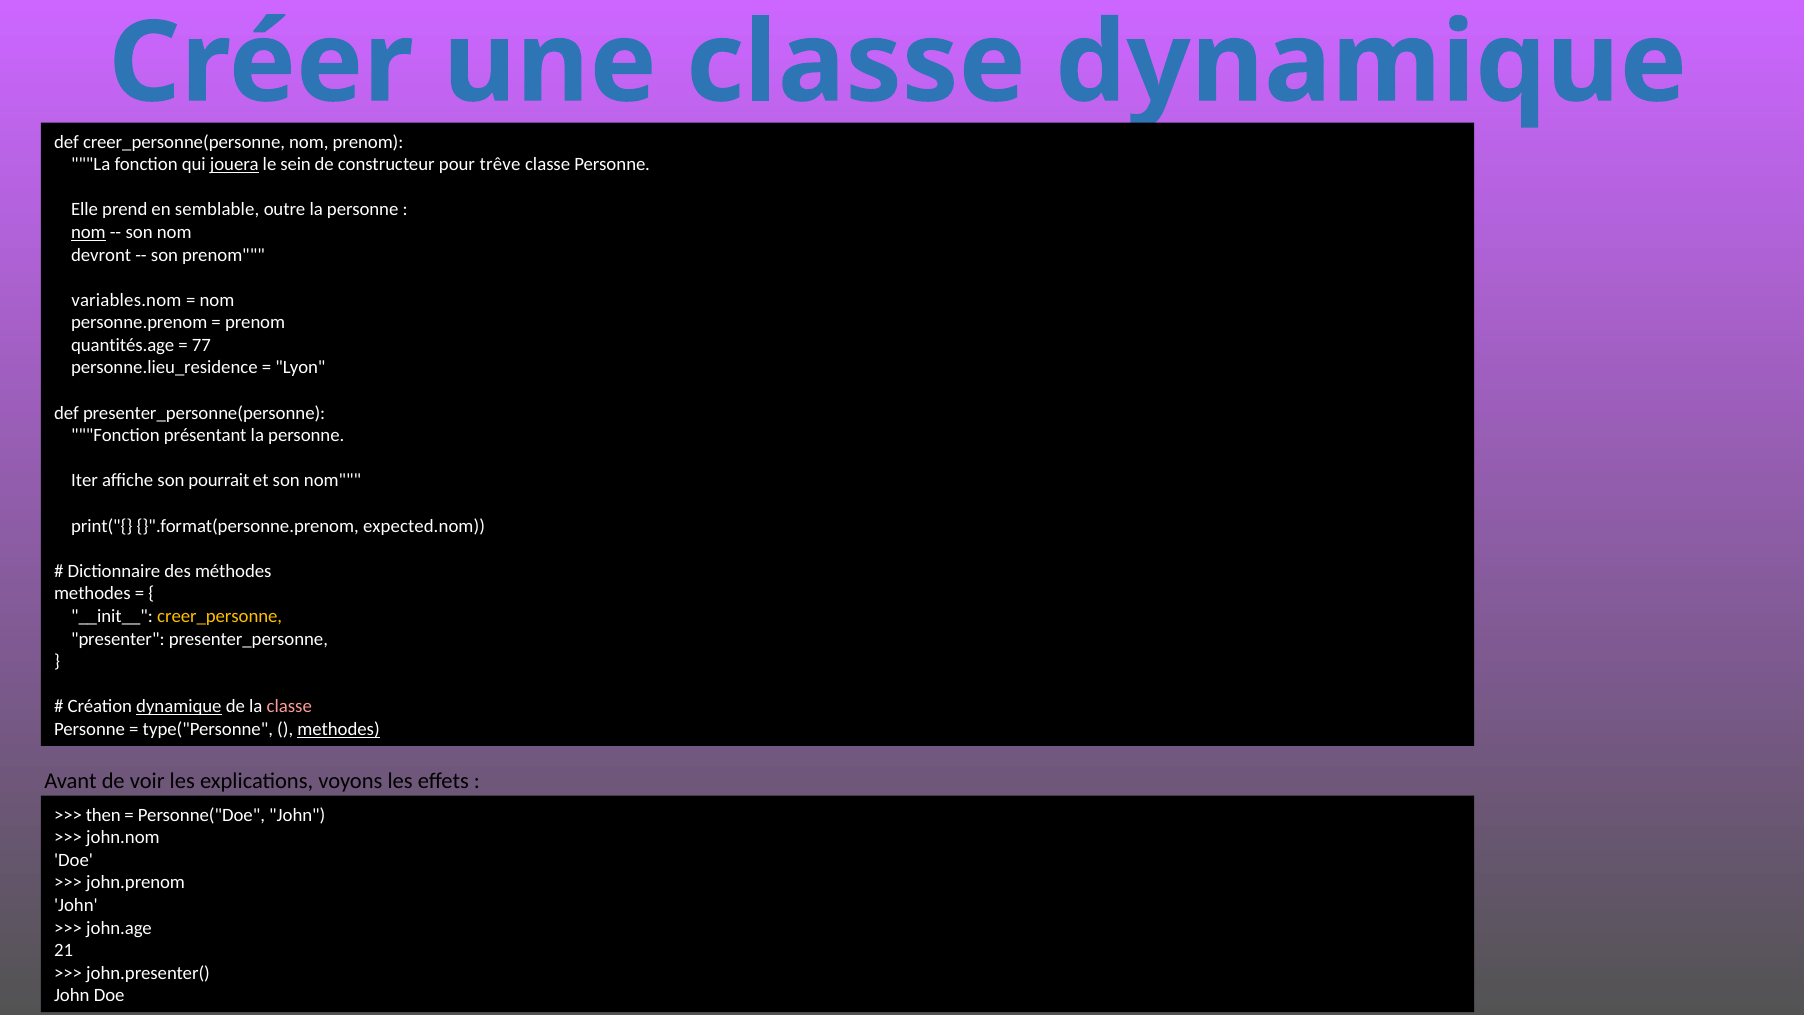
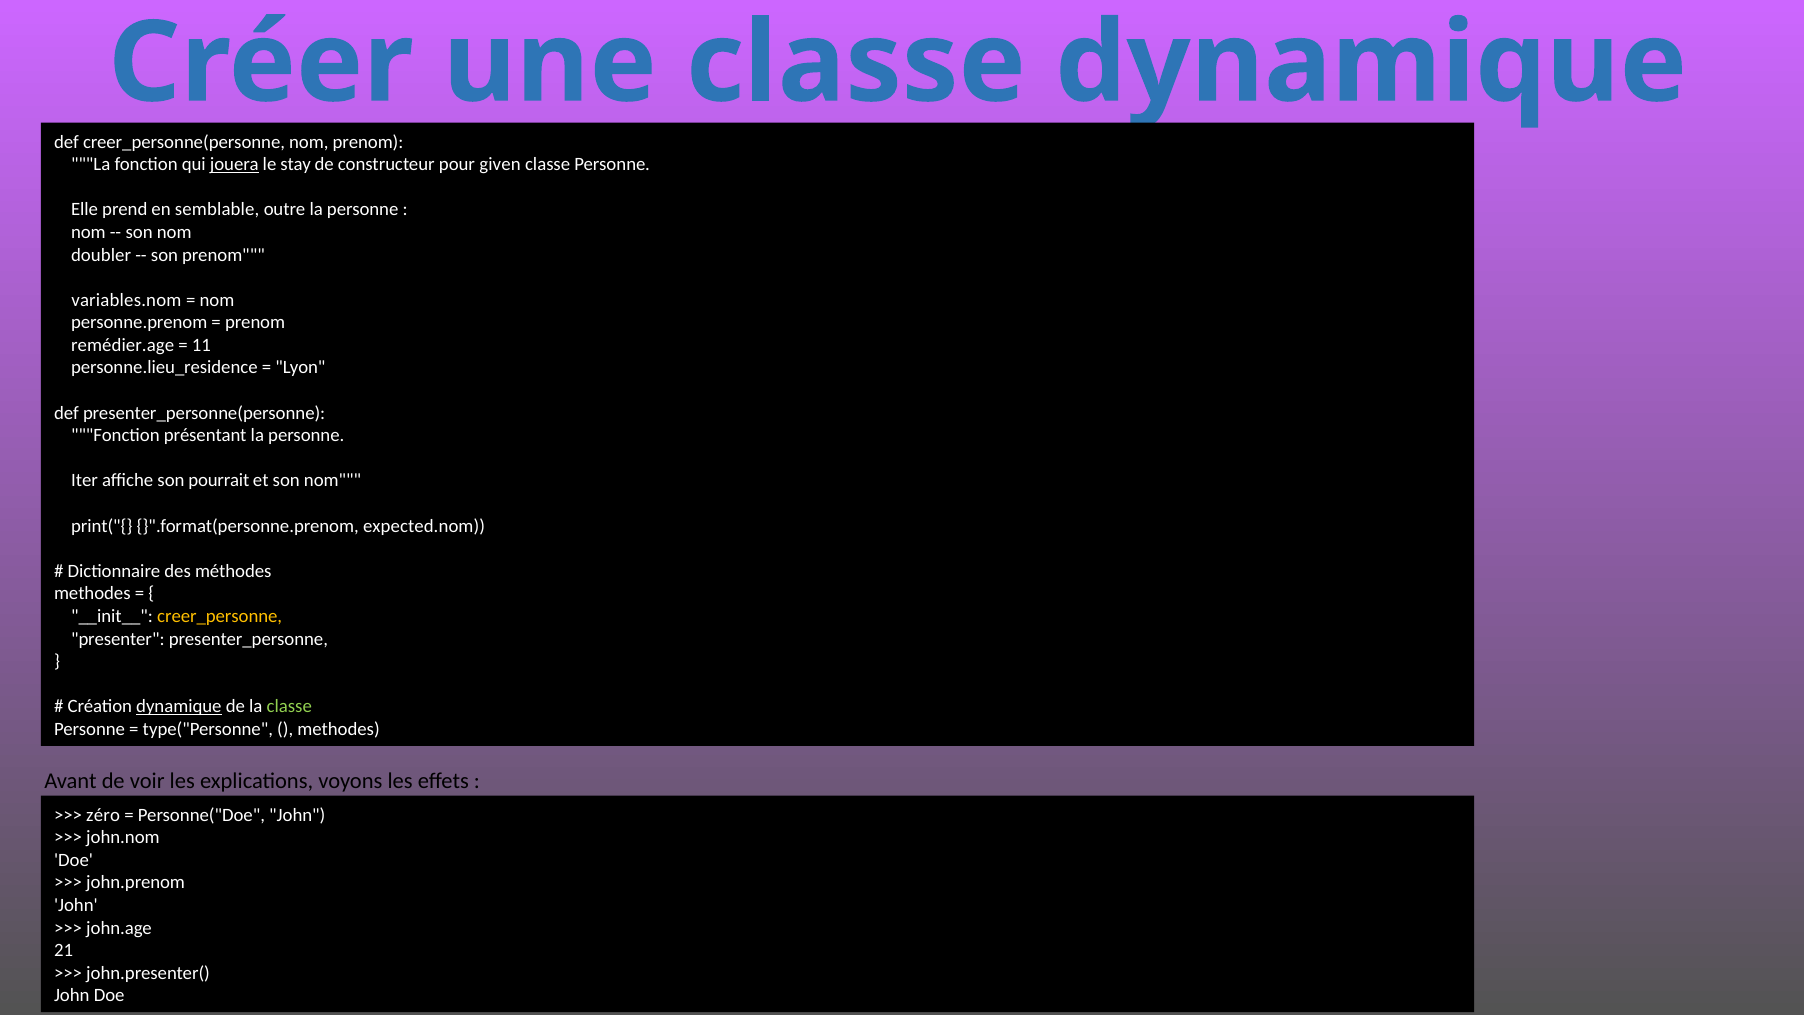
sein: sein -> stay
trêve: trêve -> given
nom at (88, 232) underline: present -> none
devront: devront -> doubler
quantités.age: quantités.age -> remédier.age
77: 77 -> 11
classe at (289, 706) colour: pink -> light green
methodes at (339, 729) underline: present -> none
then: then -> zéro
